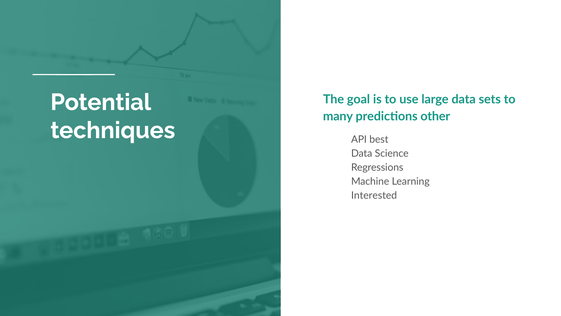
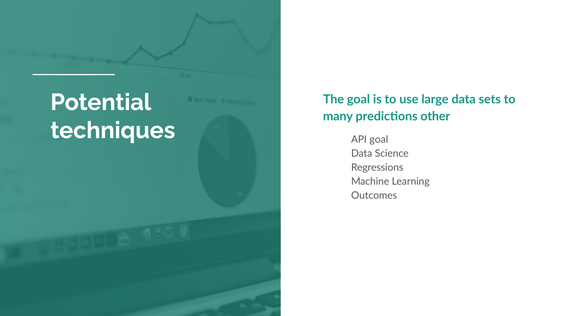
API best: best -> goal
Interested: Interested -> Outcomes
